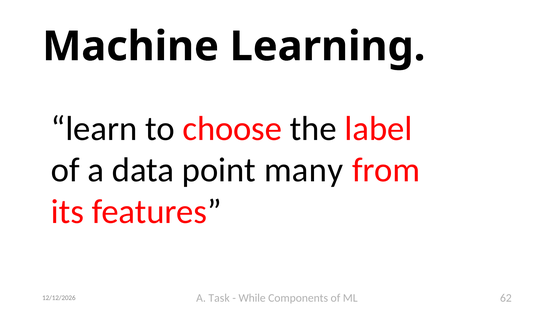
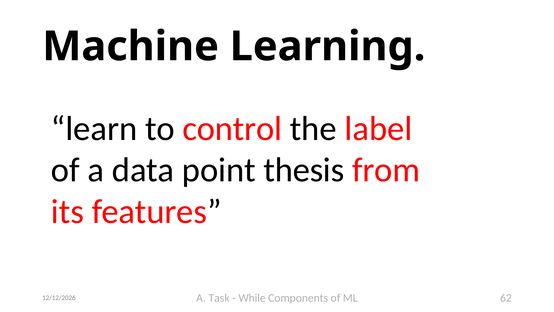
choose: choose -> control
many: many -> thesis
